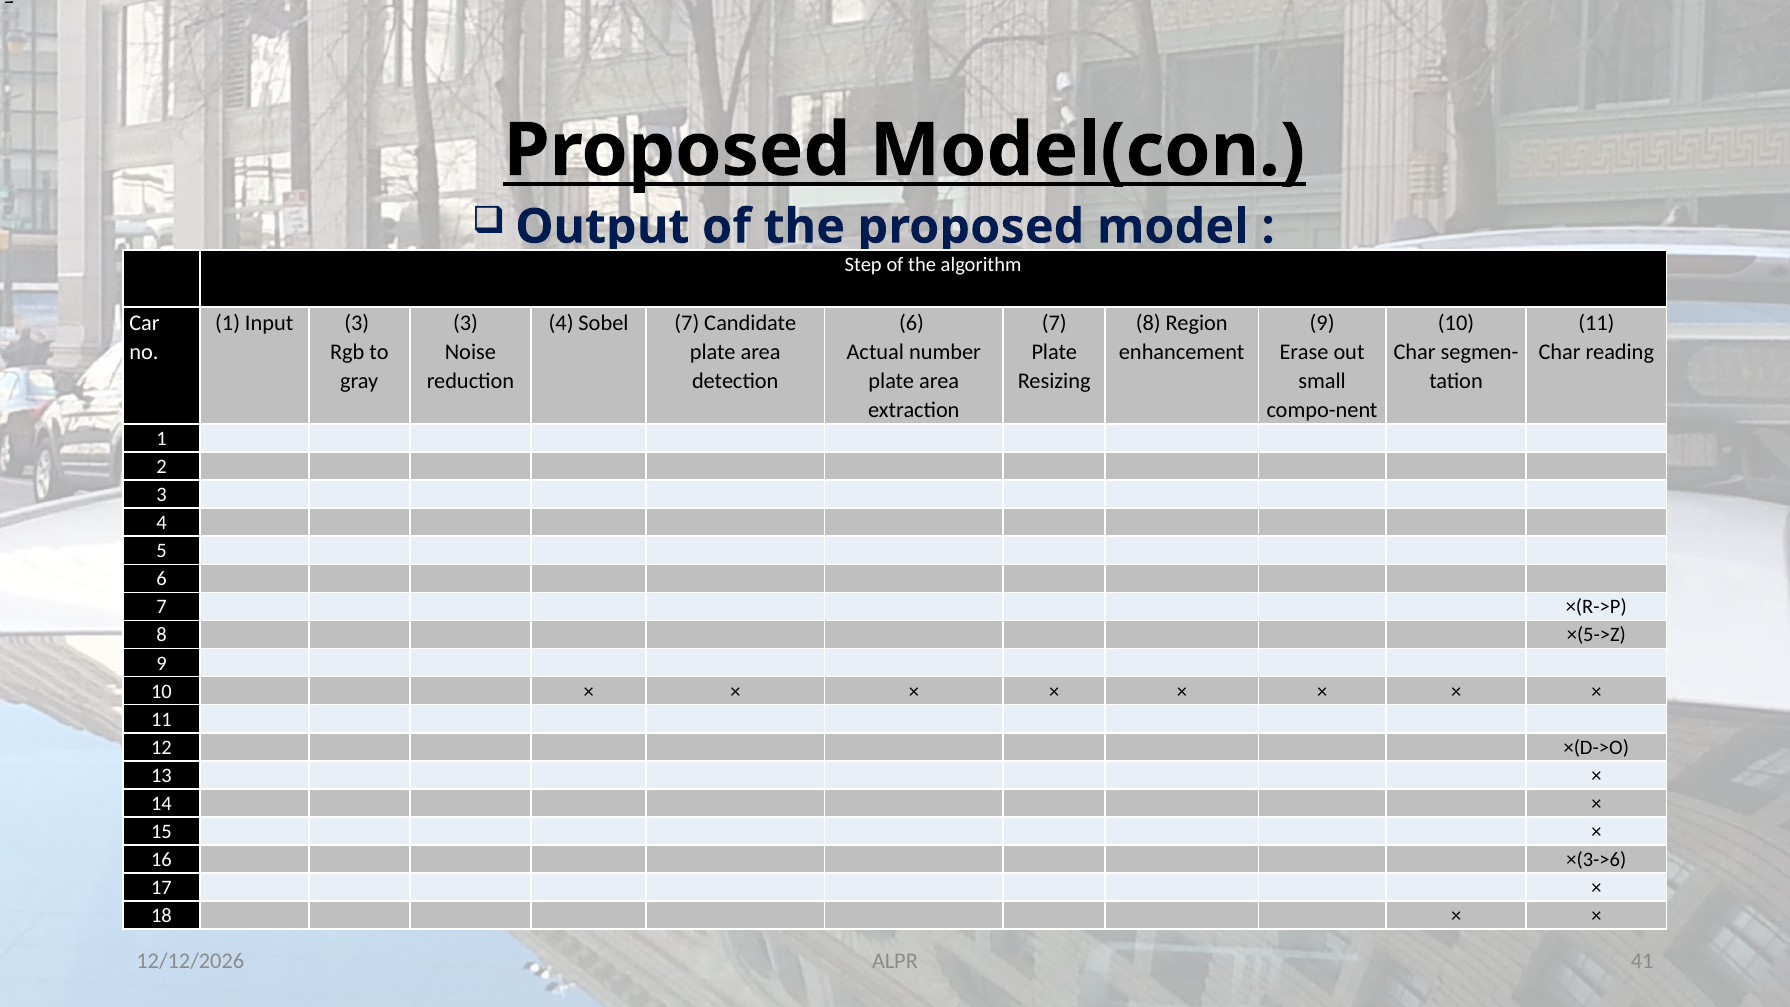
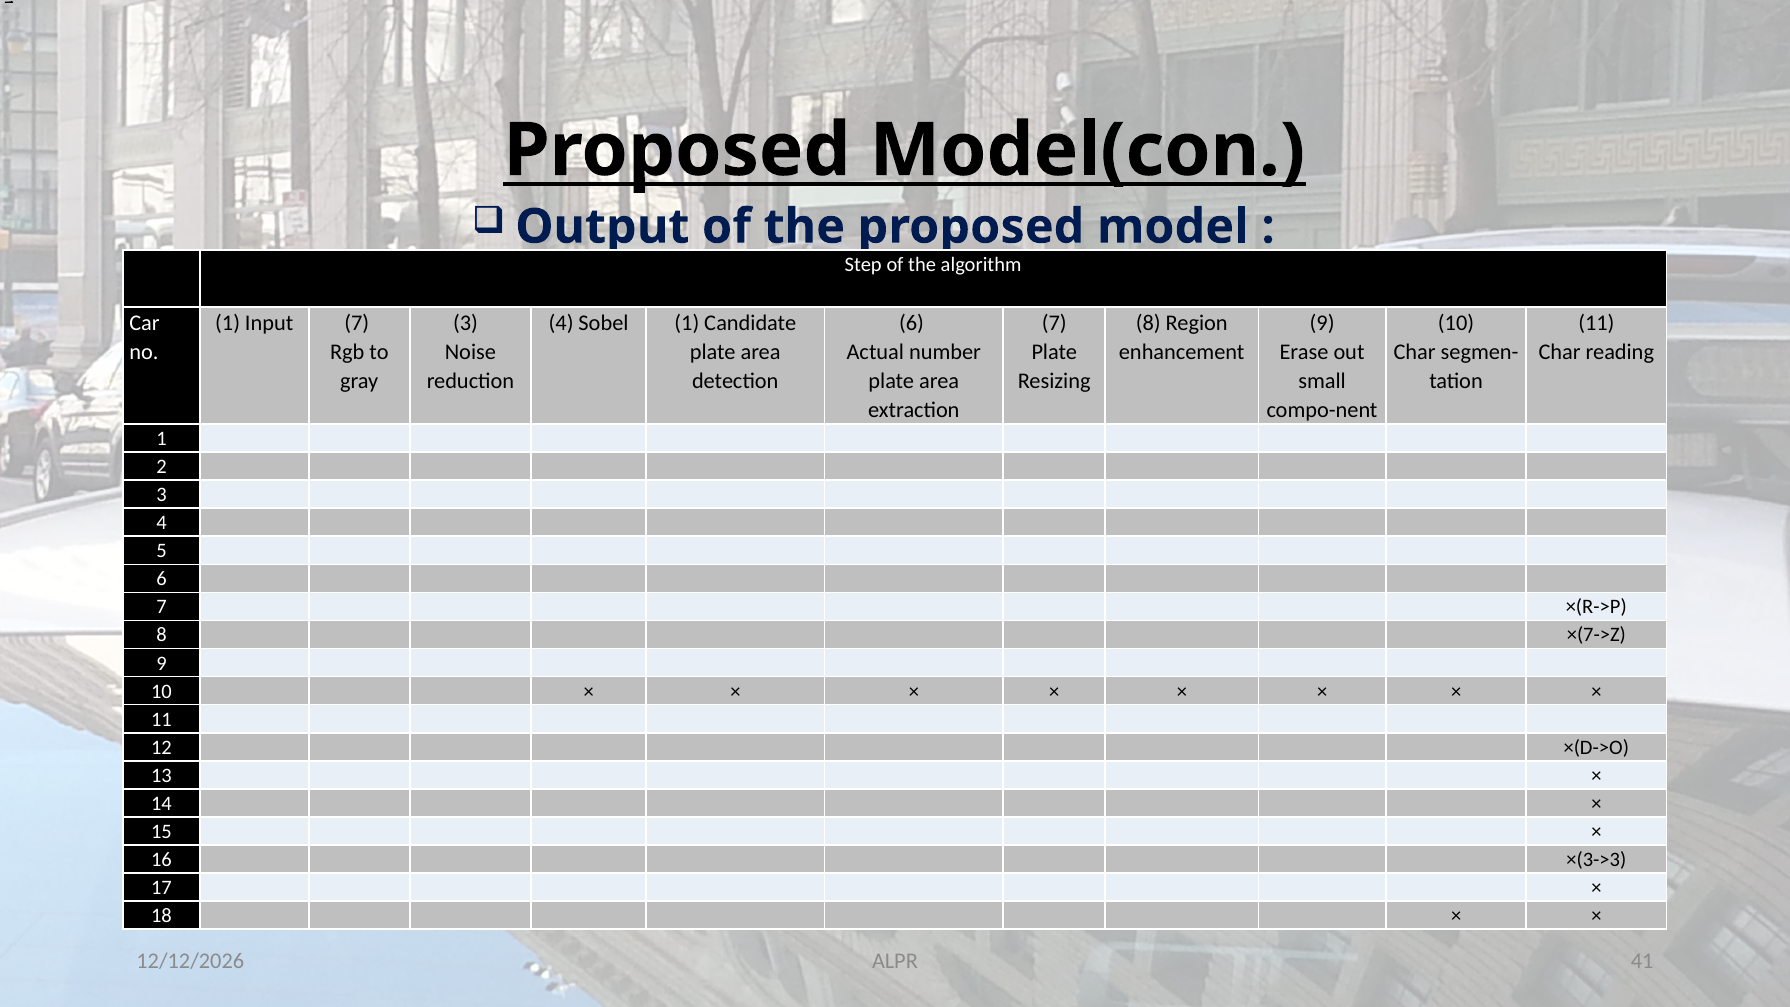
Input 3: 3 -> 7
Sobel 7: 7 -> 1
×(5->Z: ×(5->Z -> ×(7->Z
×(3->6: ×(3->6 -> ×(3->3
